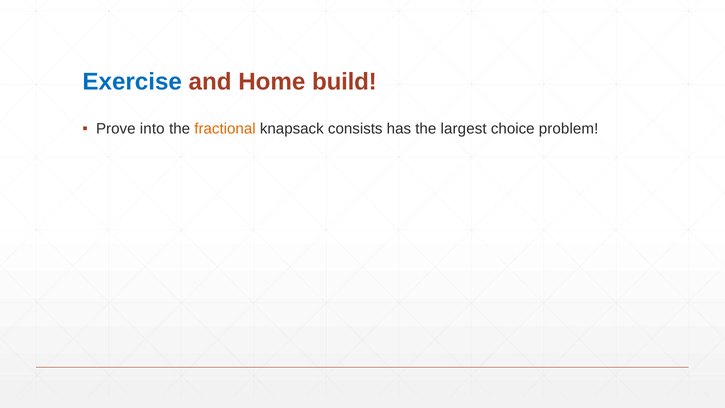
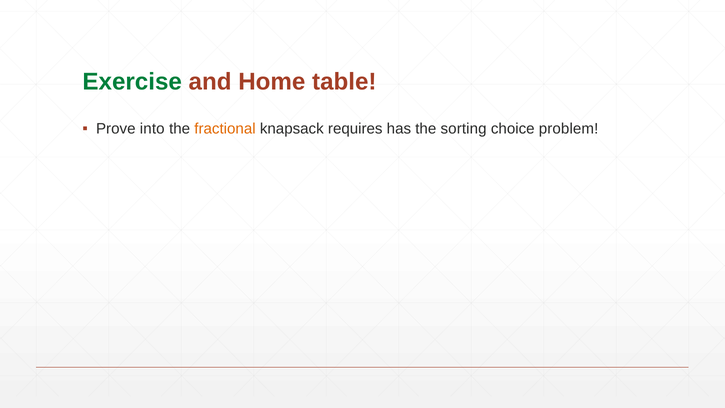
Exercise colour: blue -> green
build: build -> table
consists: consists -> requires
largest: largest -> sorting
